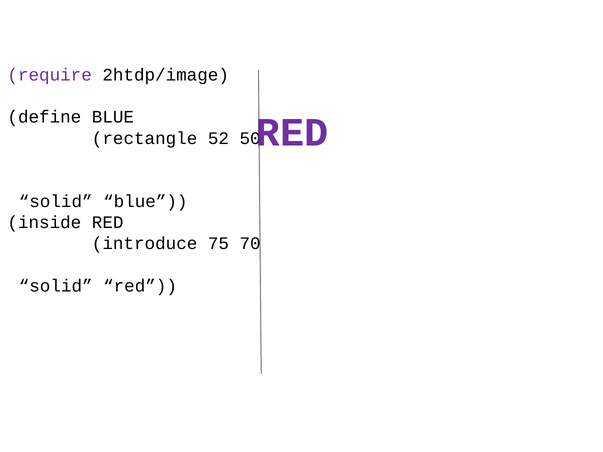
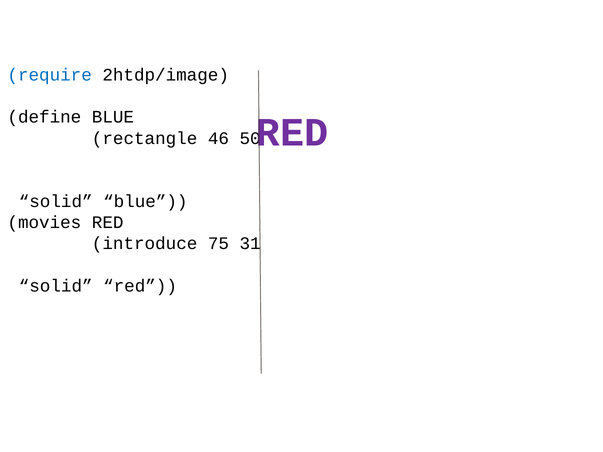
require colour: purple -> blue
52: 52 -> 46
inside: inside -> movies
70: 70 -> 31
